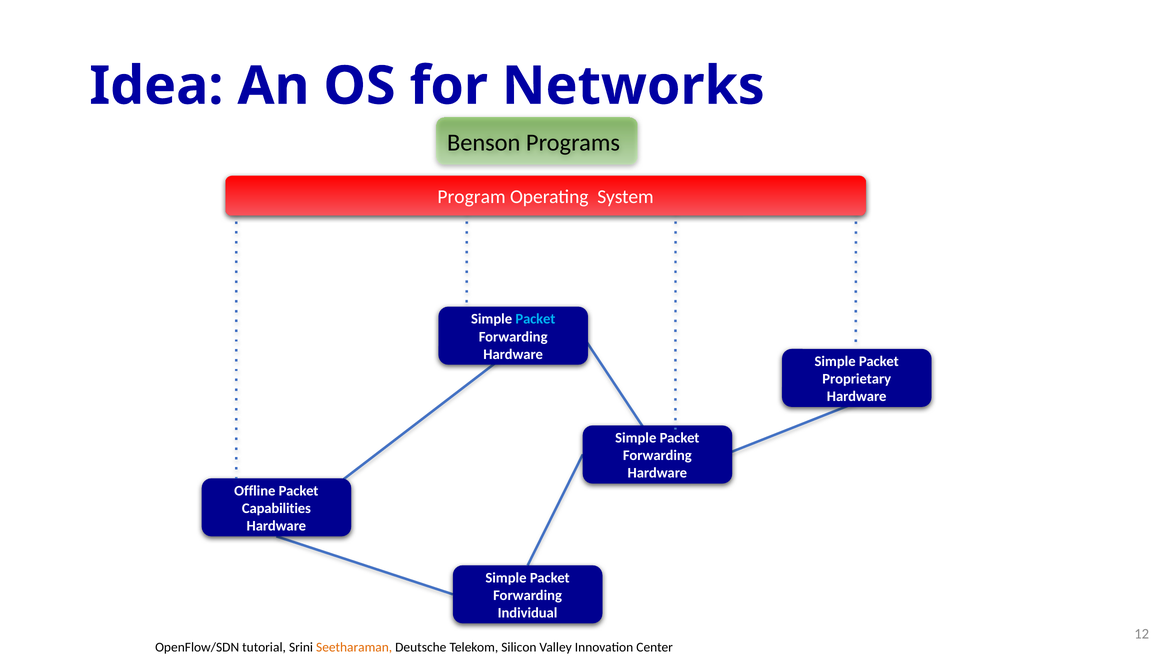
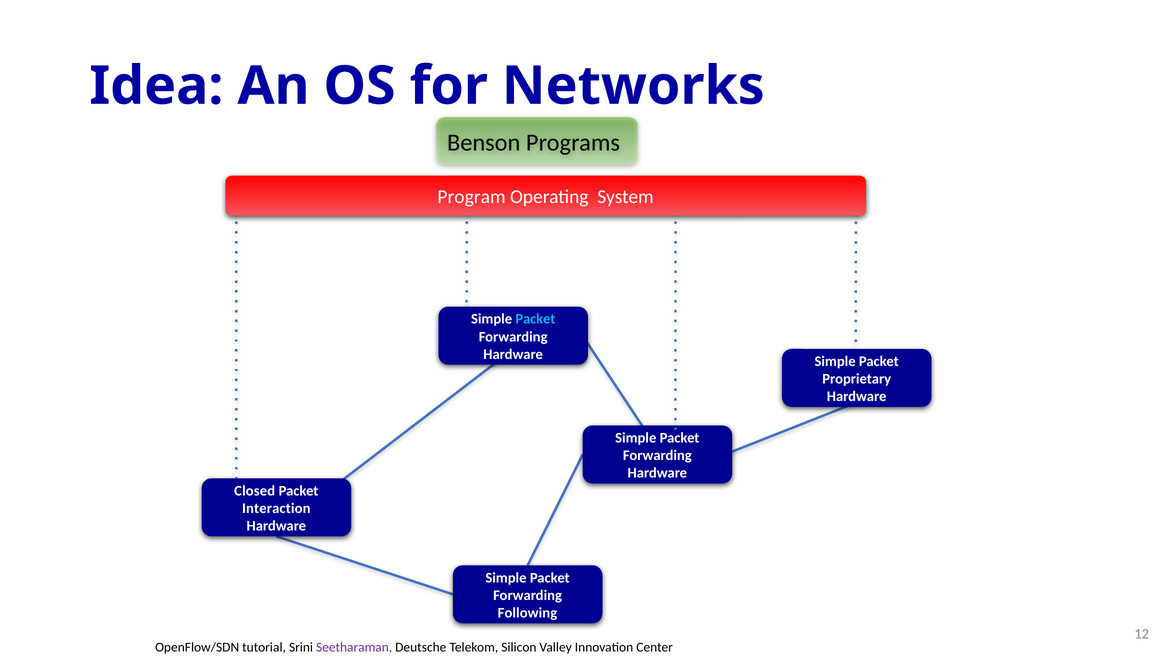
Offline: Offline -> Closed
Capabilities: Capabilities -> Interaction
Individual: Individual -> Following
Seetharaman colour: orange -> purple
